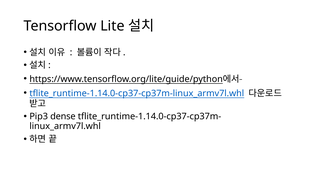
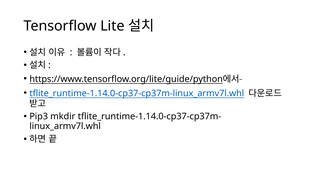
dense: dense -> mkdir
